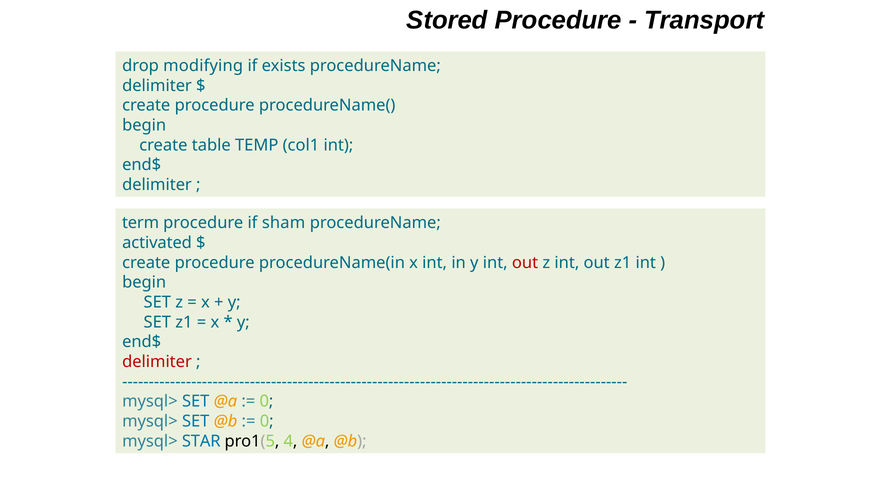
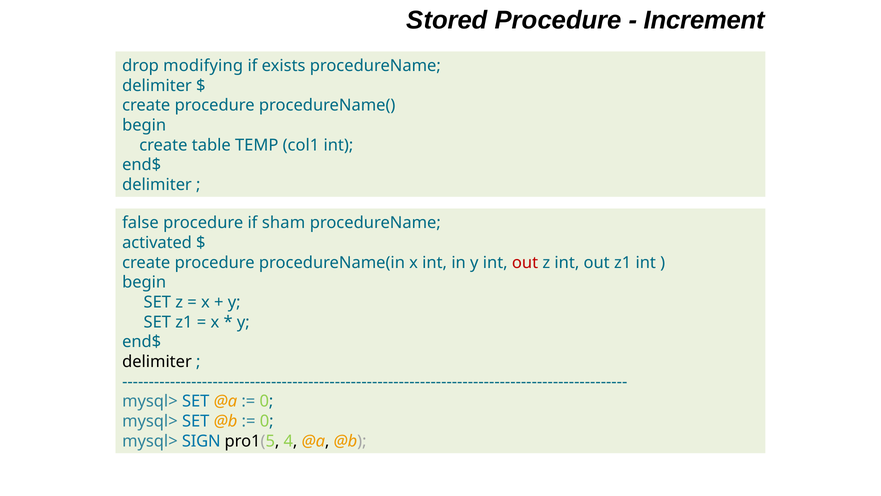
Transport: Transport -> Increment
term: term -> false
delimiter at (157, 362) colour: red -> black
STAR: STAR -> SIGN
